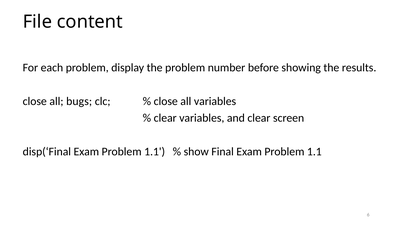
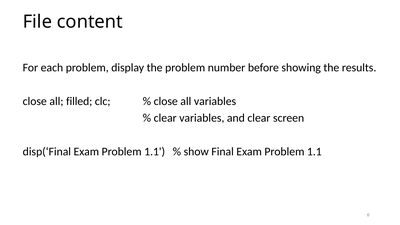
bugs: bugs -> filled
